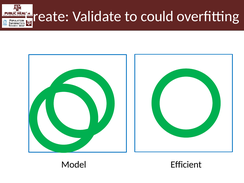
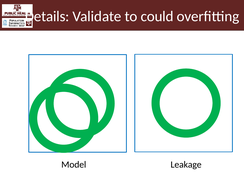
Create: Create -> Details
Efficient: Efficient -> Leakage
